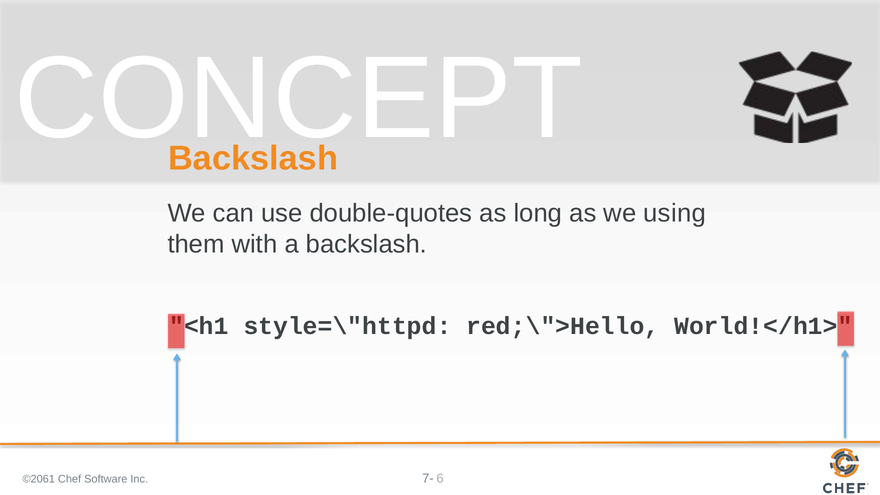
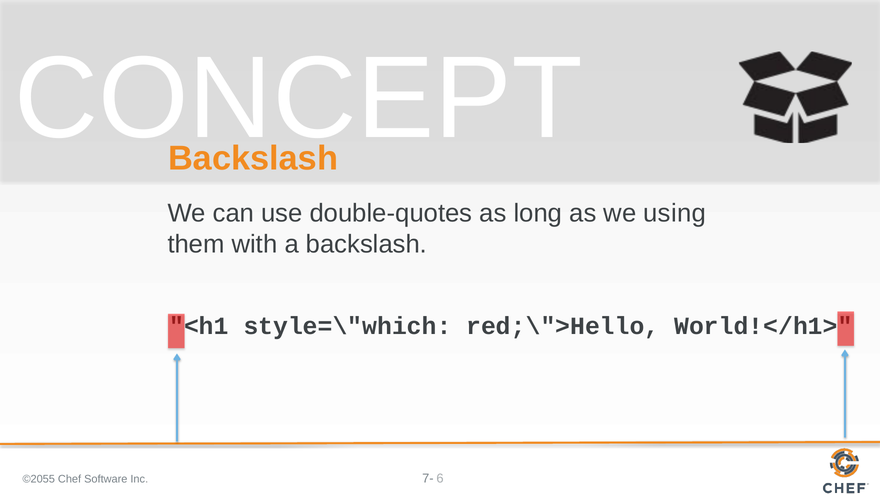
style=\"httpd: style=\"httpd -> style=\"which
©2061: ©2061 -> ©2055
